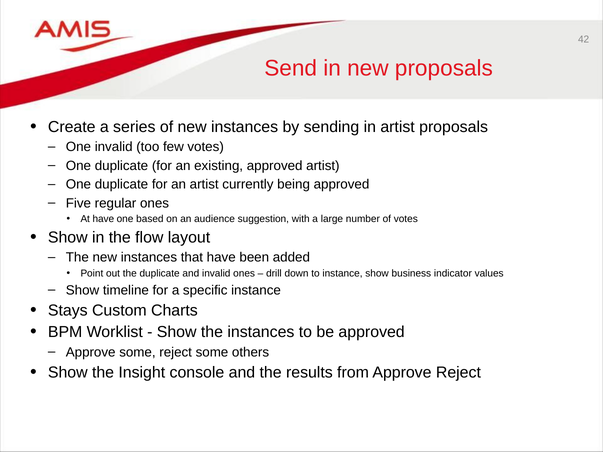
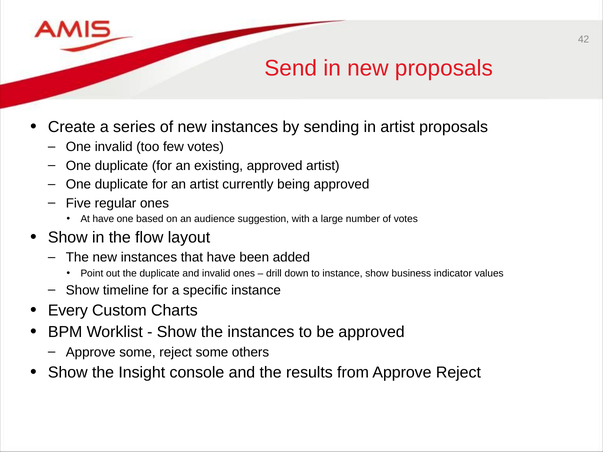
Stays: Stays -> Every
